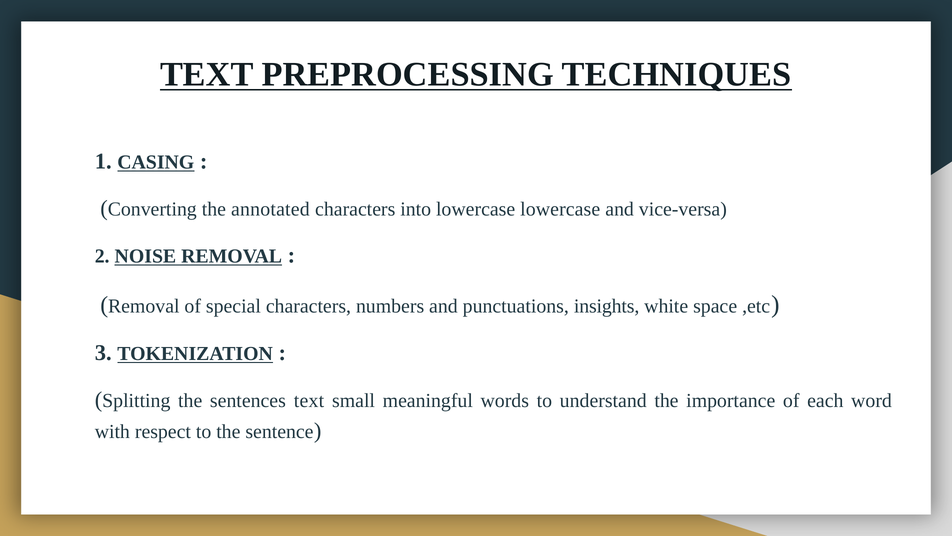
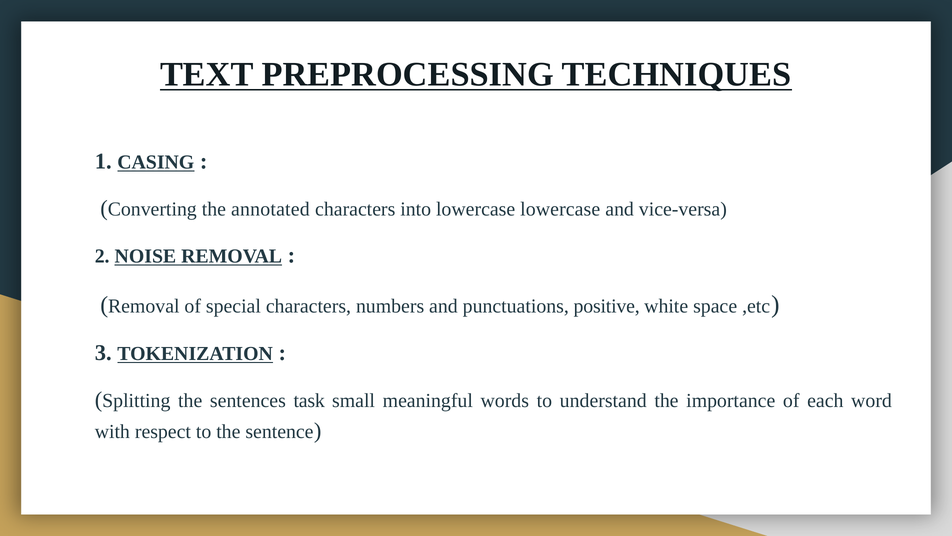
insights: insights -> positive
sentences text: text -> task
